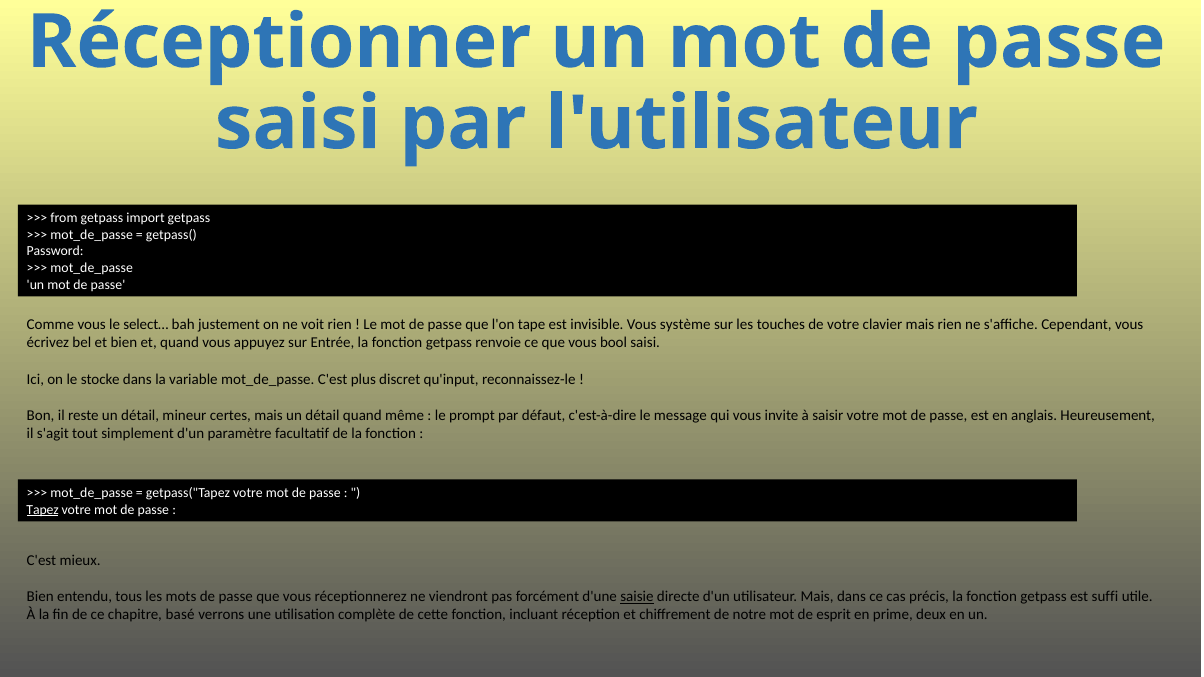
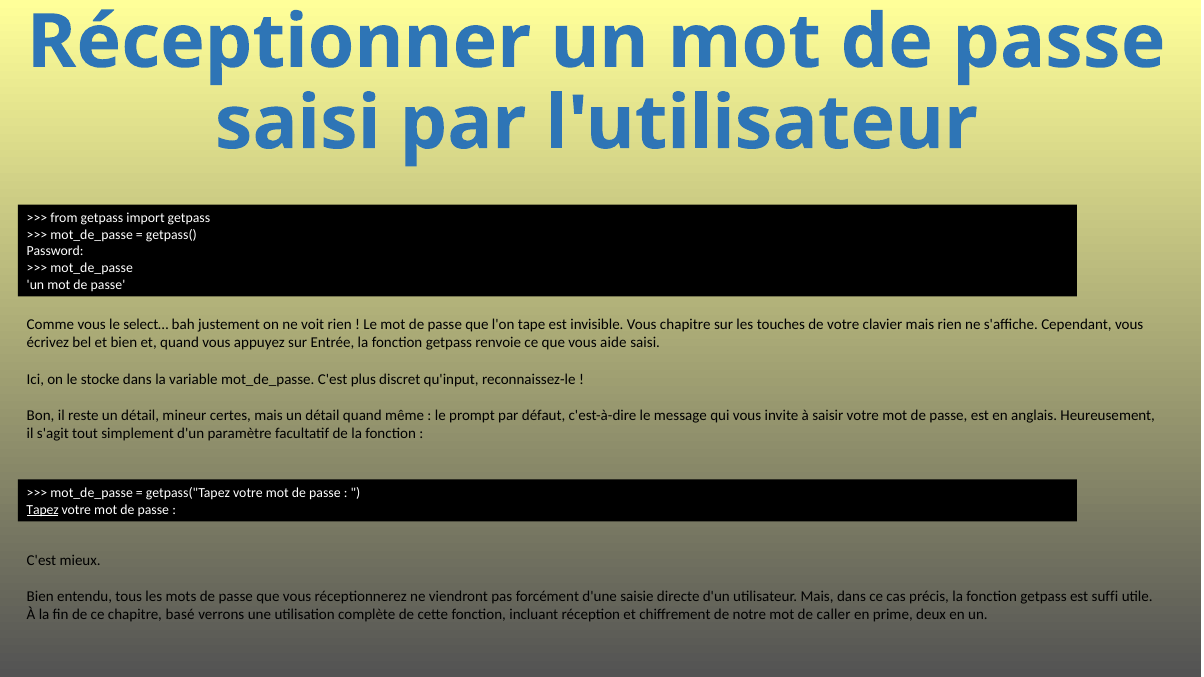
Vous système: système -> chapitre
bool: bool -> aide
saisie underline: present -> none
esprit: esprit -> caller
